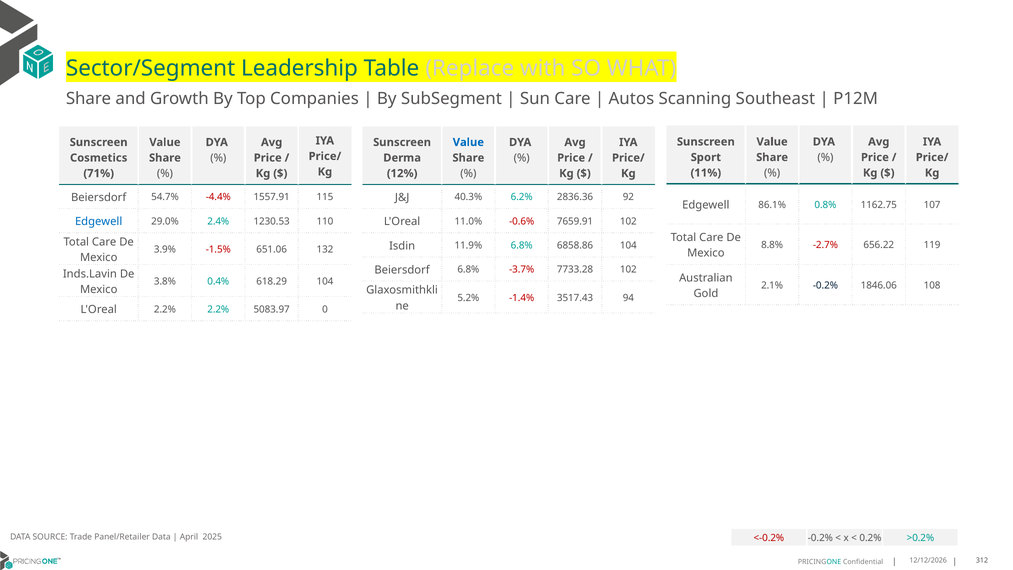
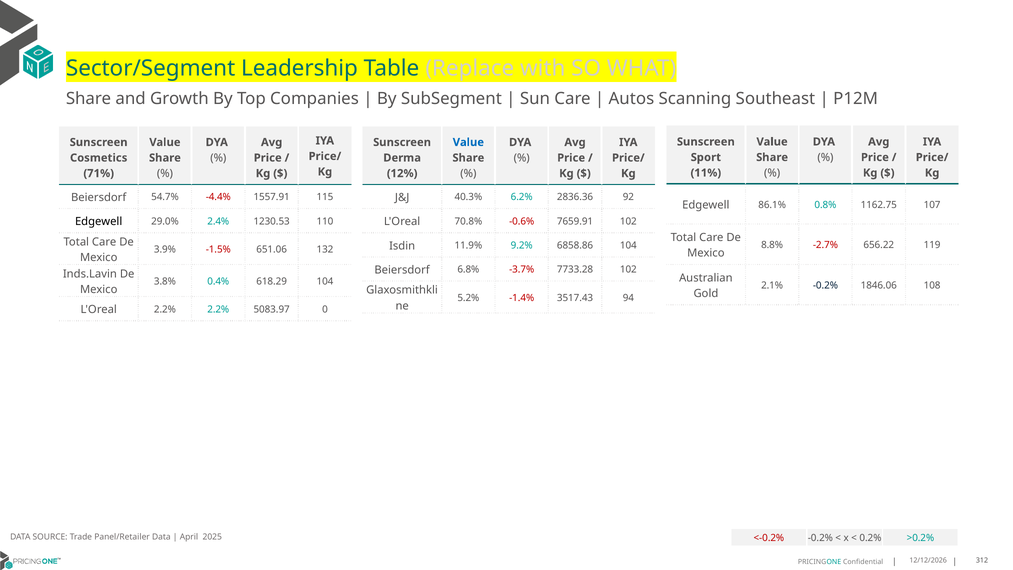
Edgewell at (99, 222) colour: blue -> black
11.0%: 11.0% -> 70.8%
11.9% 6.8%: 6.8% -> 9.2%
